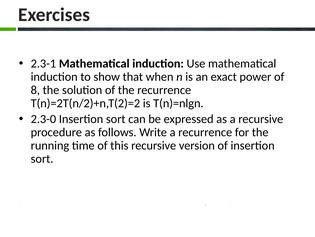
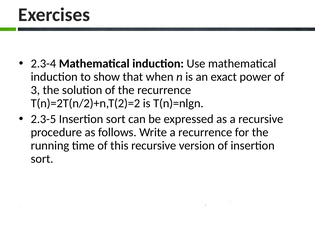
2.3-1: 2.3-1 -> 2.3-4
8: 8 -> 3
2.3-0: 2.3-0 -> 2.3-5
